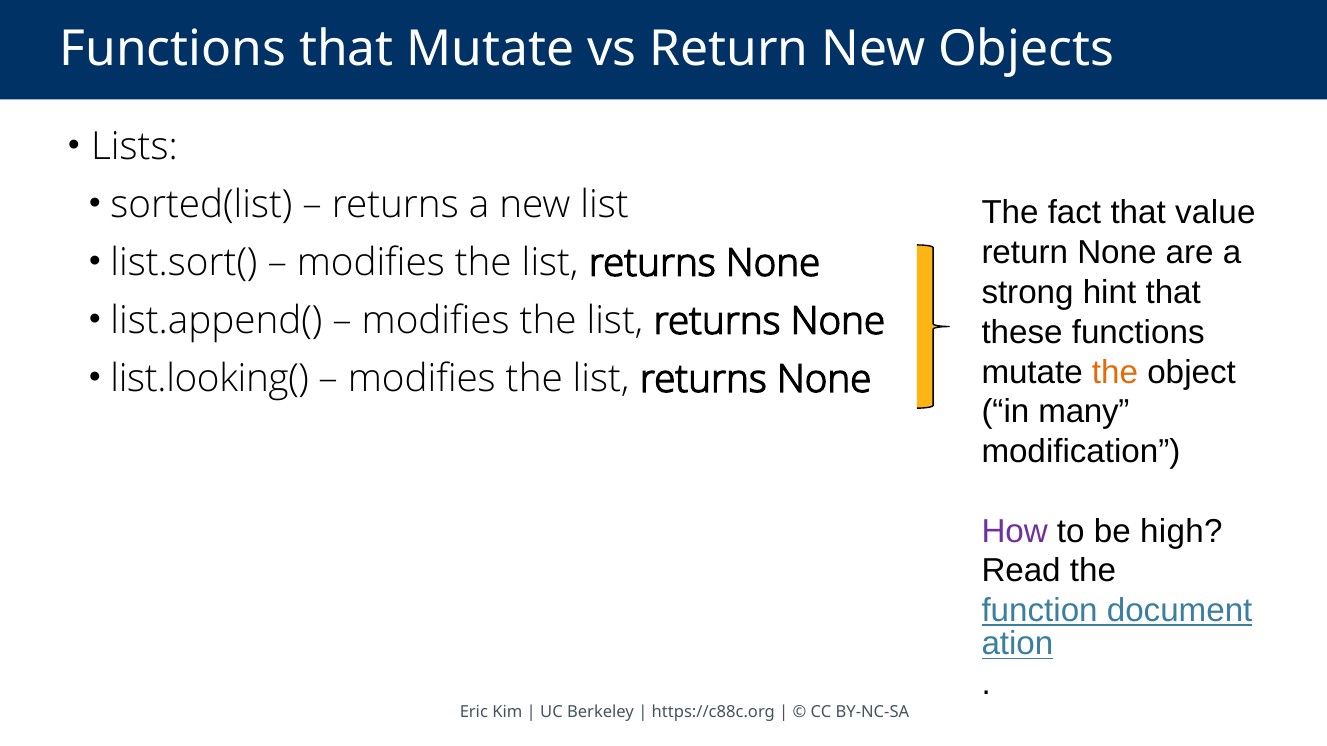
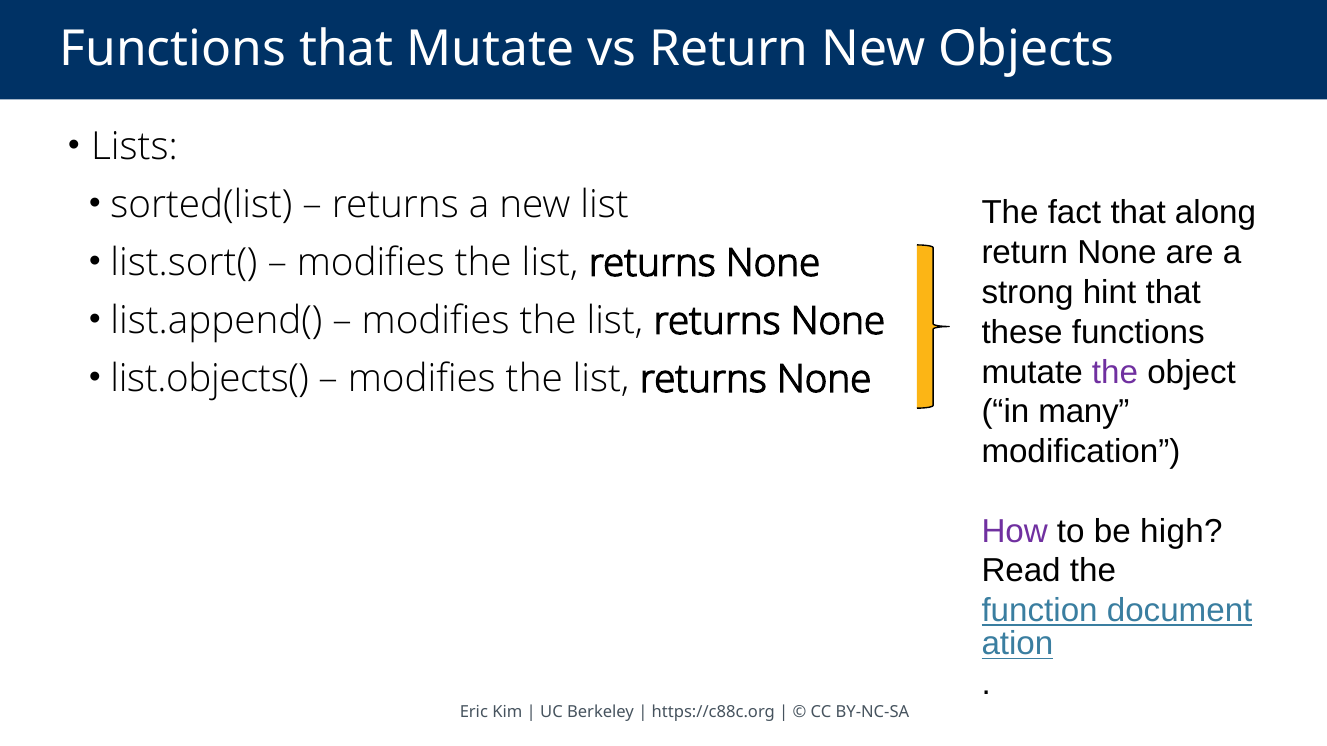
value: value -> along
the at (1115, 372) colour: orange -> purple
list.looking(: list.looking( -> list.objects(
